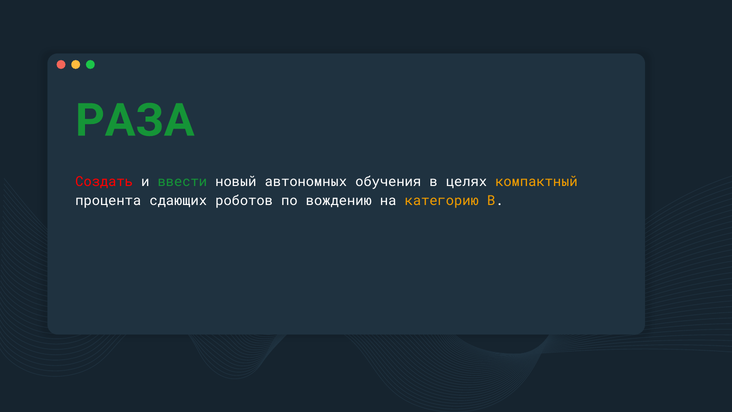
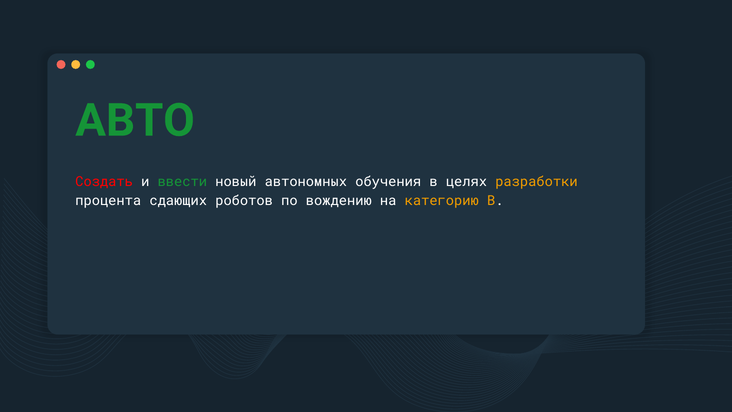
РАЗА: РАЗА -> АВТО
компактный: компактный -> разработки
